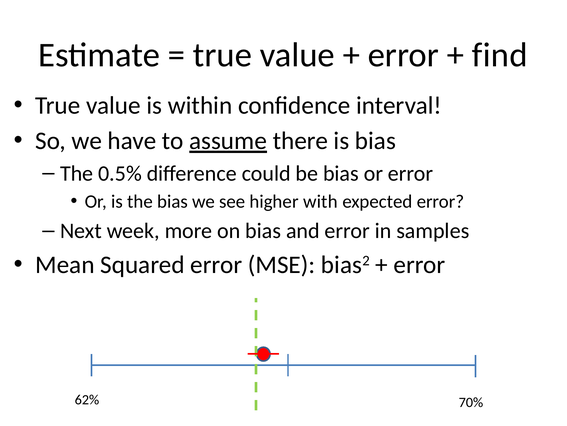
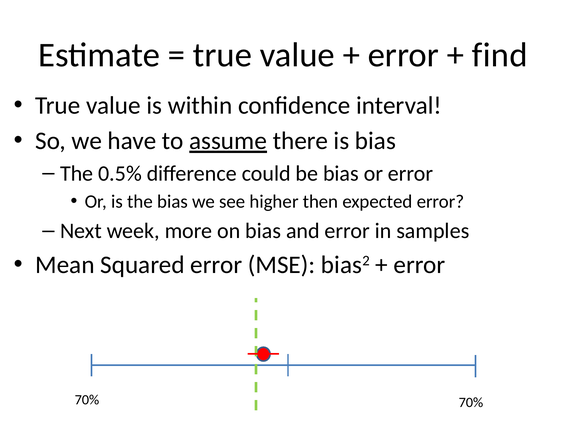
with: with -> then
62% at (87, 399): 62% -> 70%
